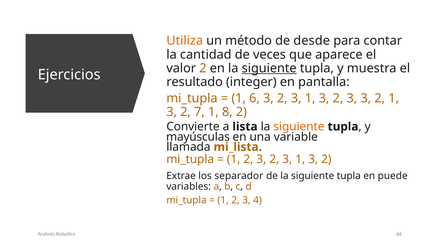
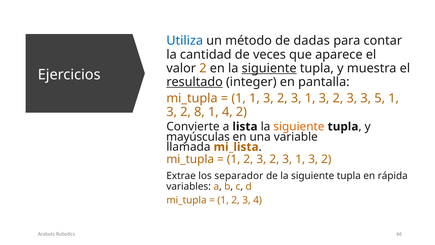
Utiliza colour: orange -> blue
desde: desde -> dadas
resultado underline: none -> present
1 6: 6 -> 1
3 3 2: 2 -> 5
7: 7 -> 8
1 8: 8 -> 4
puede: puede -> rápida
